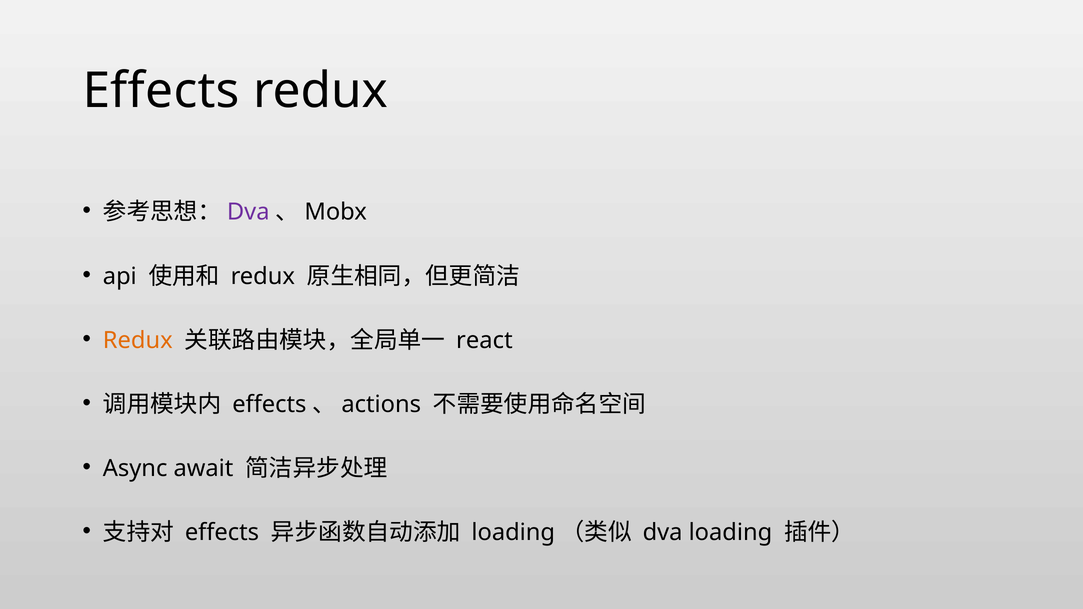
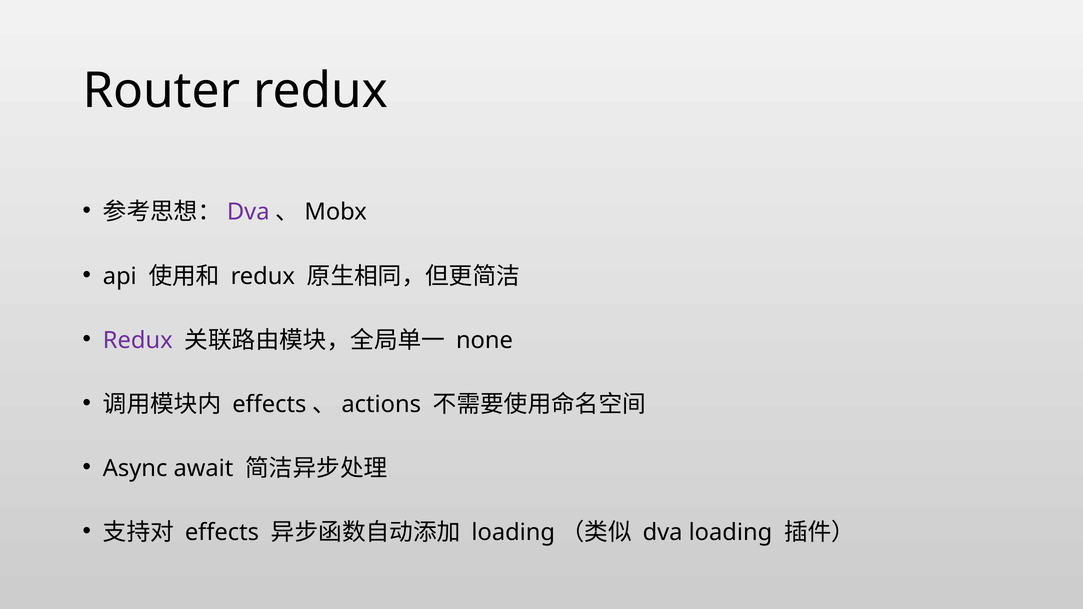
Effects at (161, 91): Effects -> Router
Redux at (138, 340) colour: orange -> purple
react: react -> none
